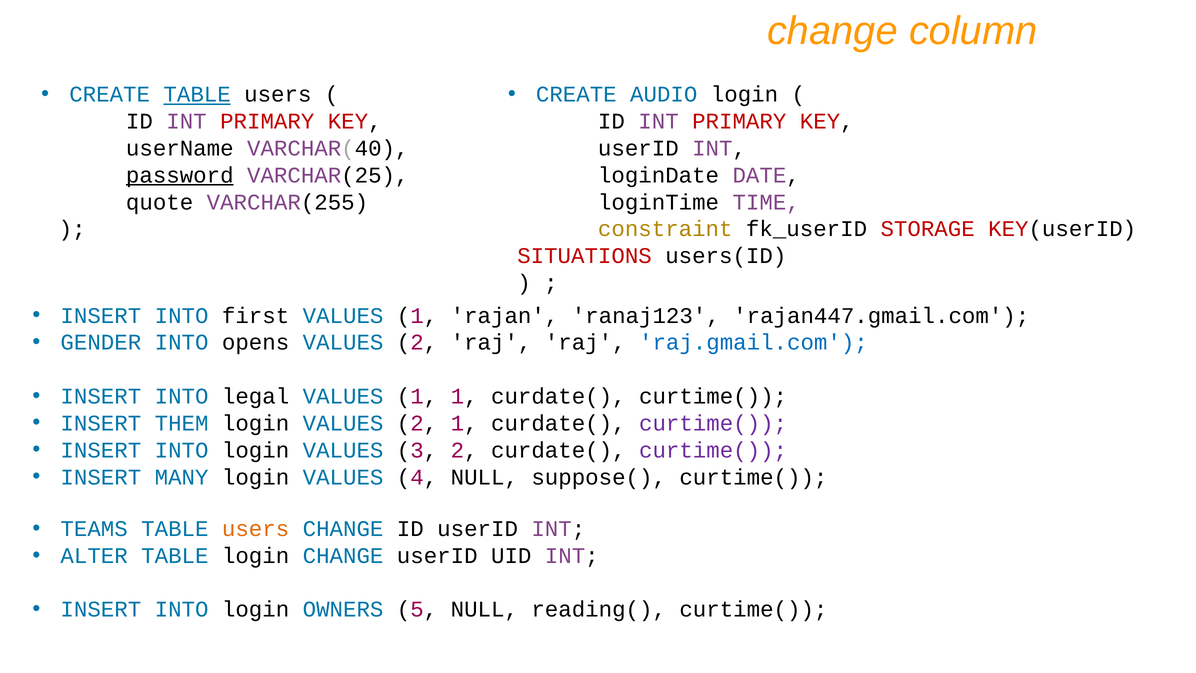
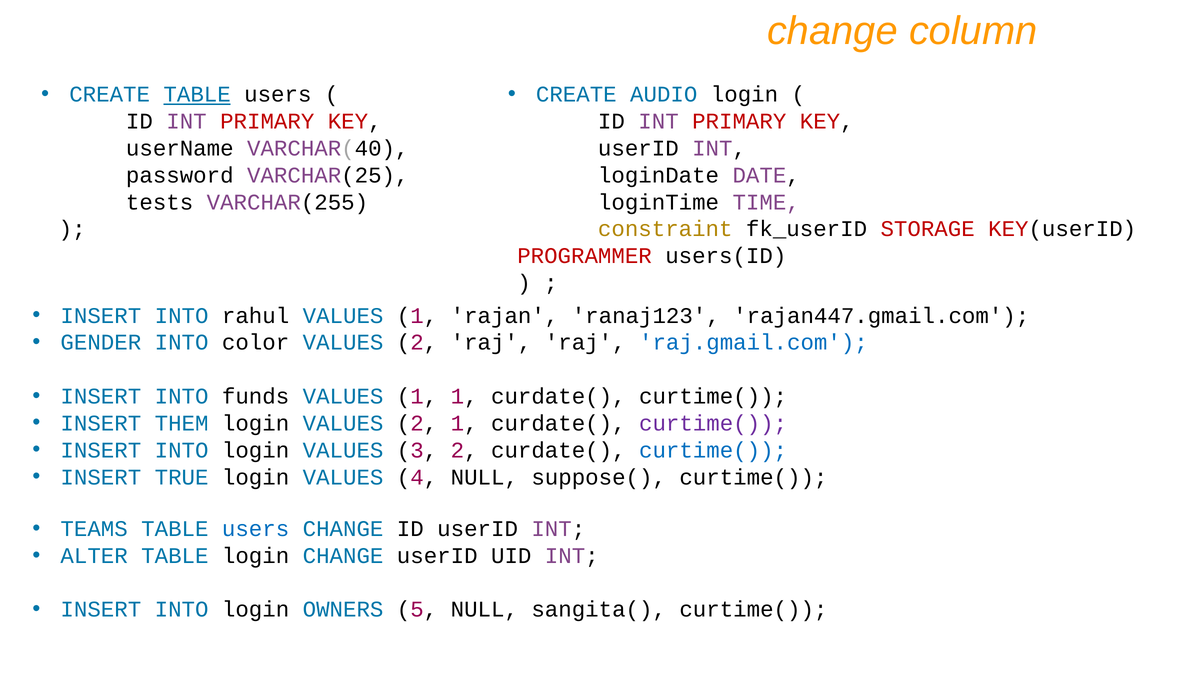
password underline: present -> none
quote: quote -> tests
SITUATIONS: SITUATIONS -> PROGRAMMER
first: first -> rahul
opens: opens -> color
legal: legal -> funds
curtime( at (713, 450) colour: purple -> blue
MANY: MANY -> TRUE
users at (256, 529) colour: orange -> blue
reading(: reading( -> sangita(
